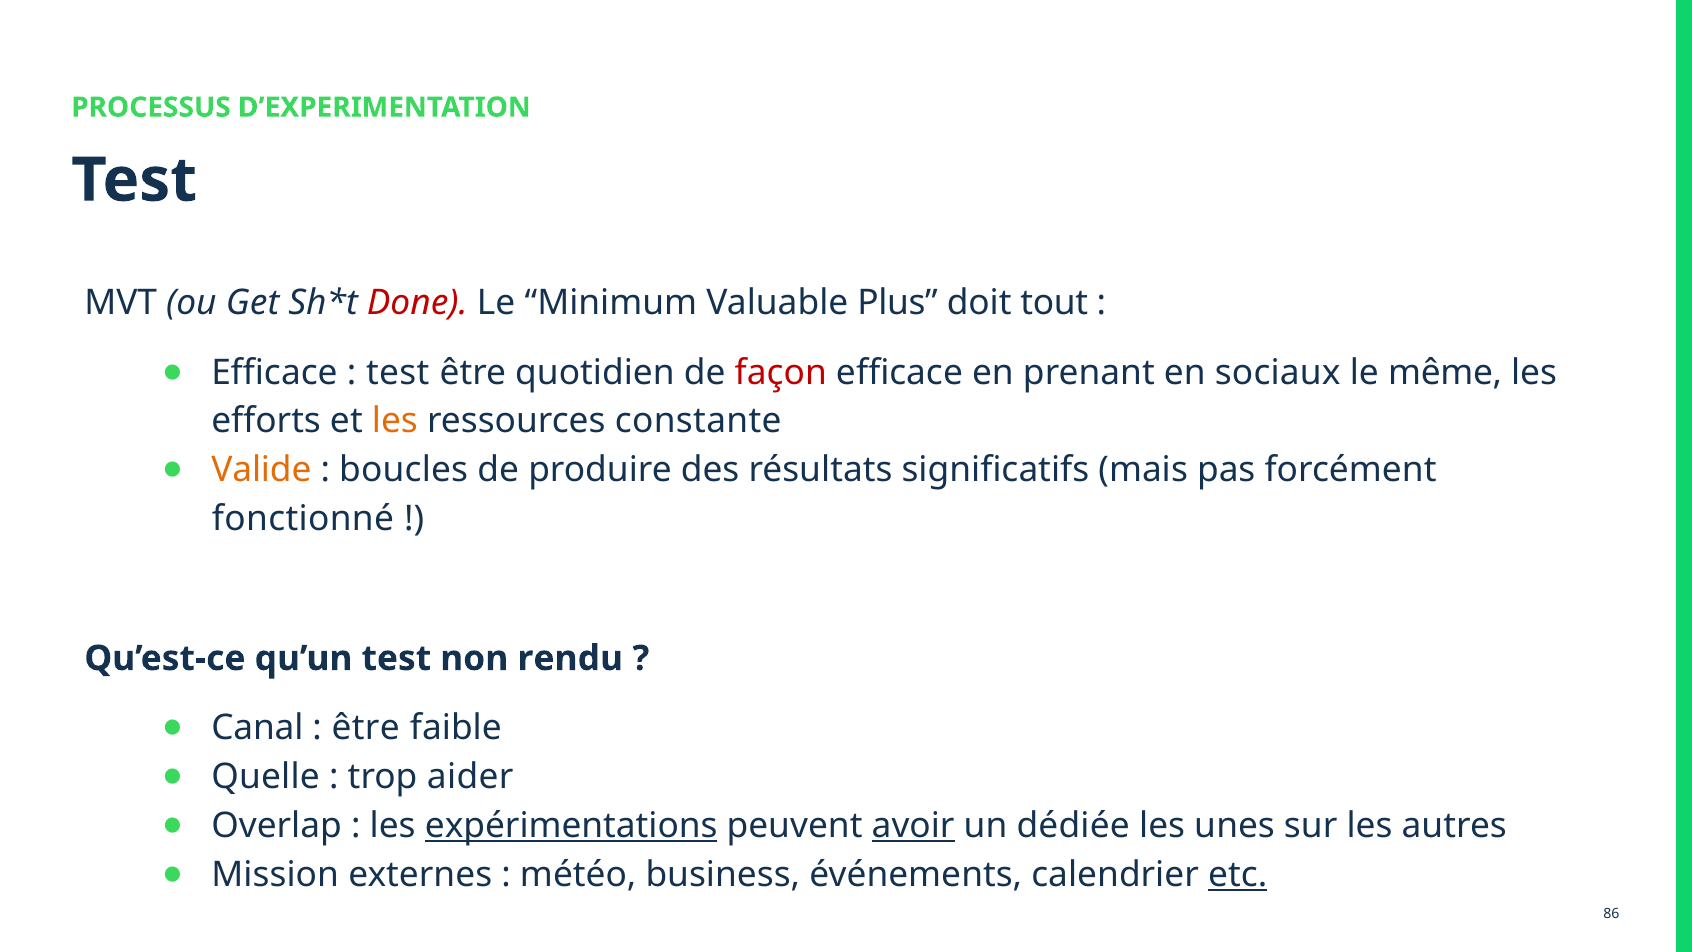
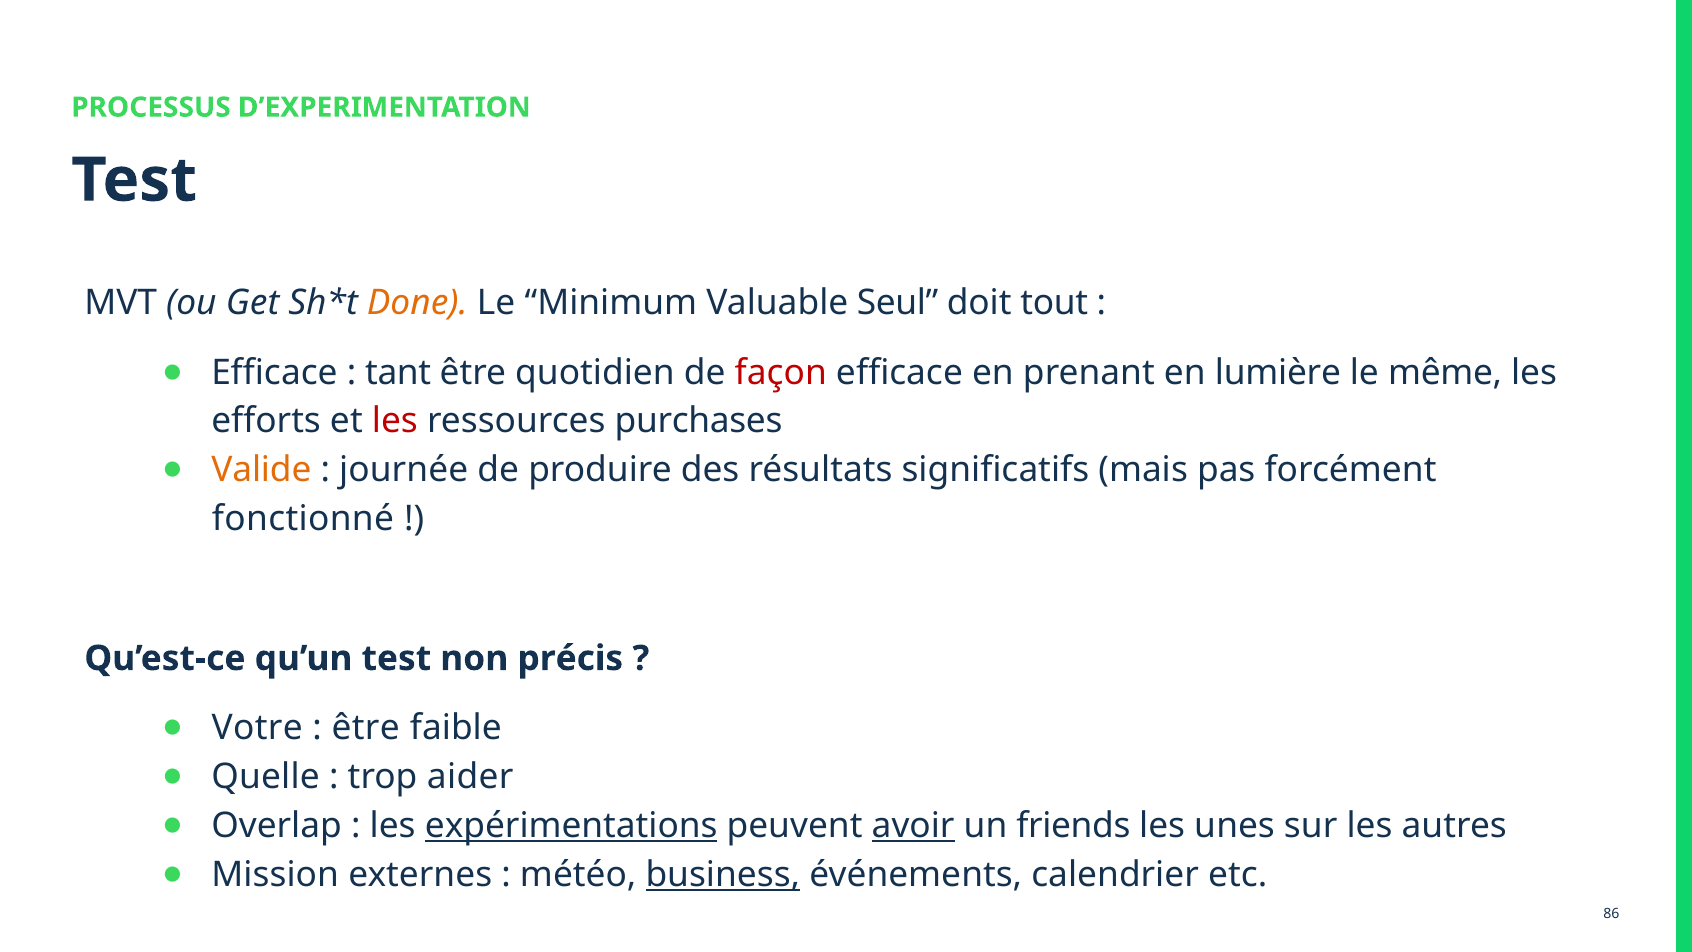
Done colour: red -> orange
Plus: Plus -> Seul
test at (398, 373): test -> tant
sociaux: sociaux -> lumière
les at (395, 421) colour: orange -> red
constante: constante -> purchases
boucles: boucles -> journée
rendu: rendu -> précis
Canal: Canal -> Votre
dédiée: dédiée -> friends
business underline: none -> present
etc underline: present -> none
